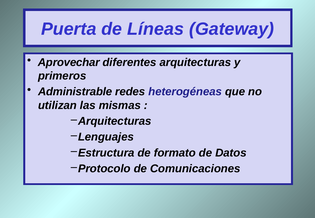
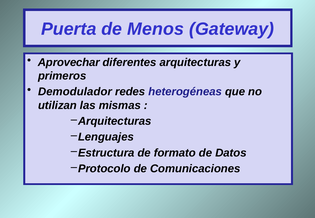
Líneas: Líneas -> Menos
Administrable: Administrable -> Demodulador
